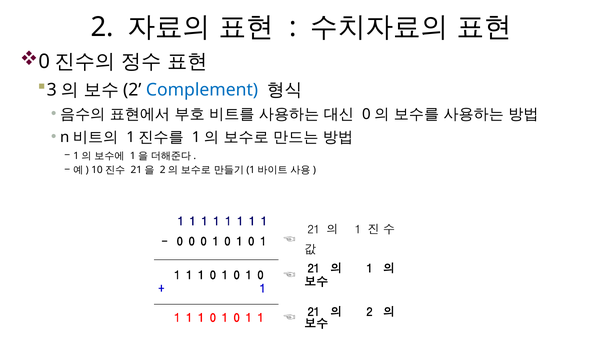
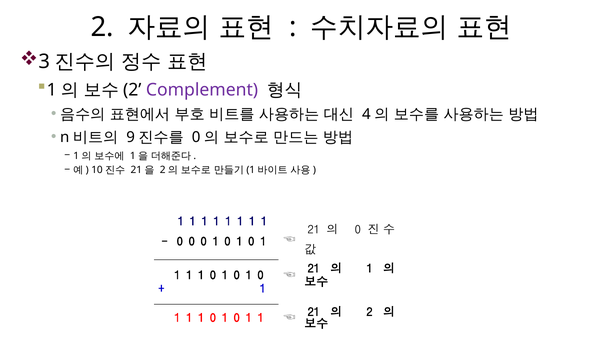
0 at (44, 62): 0 -> 3
3 at (52, 90): 3 -> 1
Complement colour: blue -> purple
0 at (366, 114): 0 -> 4
1 at (131, 137): 1 -> 9
1 at (196, 137): 1 -> 0
1 at (358, 230): 1 -> 0
